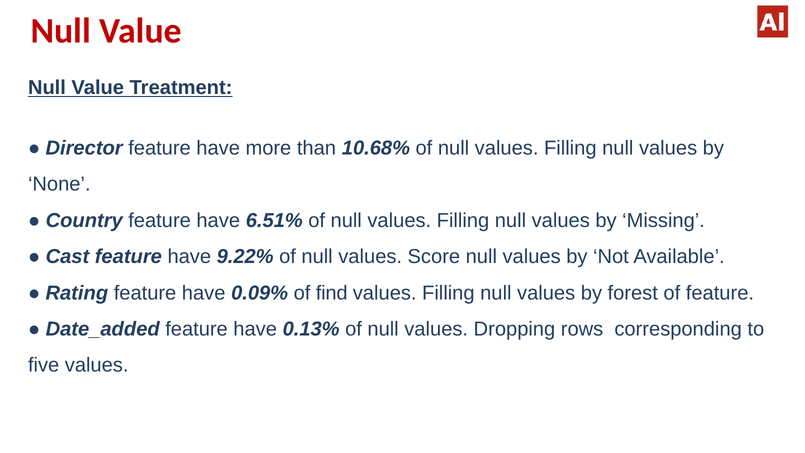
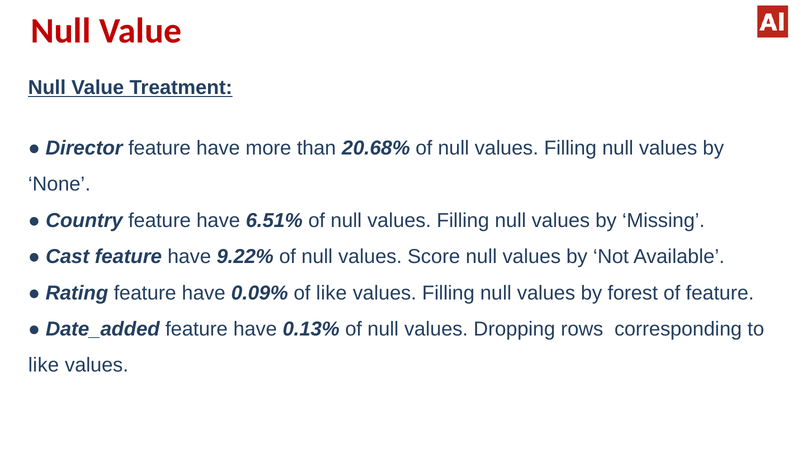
10.68%: 10.68% -> 20.68%
of find: find -> like
five at (44, 365): five -> like
